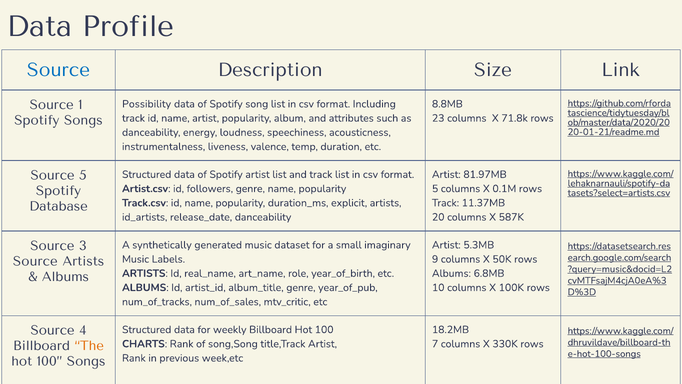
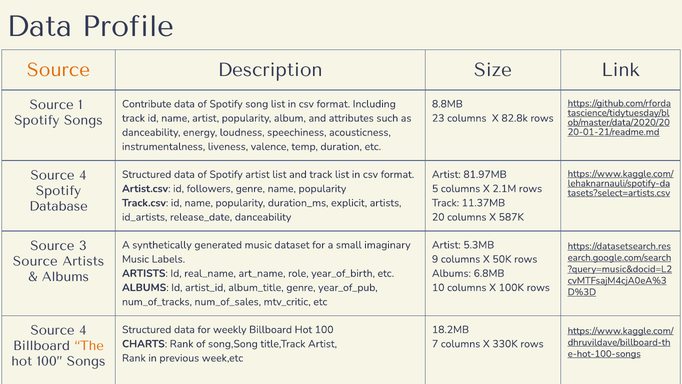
Source at (59, 70) colour: blue -> orange
Possibility: Possibility -> Contribute
71.8k: 71.8k -> 82.8k
5 at (83, 175): 5 -> 4
0.1M: 0.1M -> 2.1M
